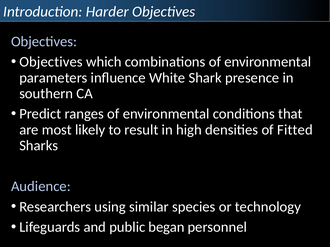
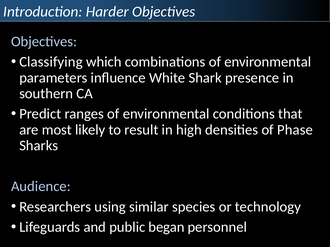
Objectives at (51, 62): Objectives -> Classifying
Fitted: Fitted -> Phase
